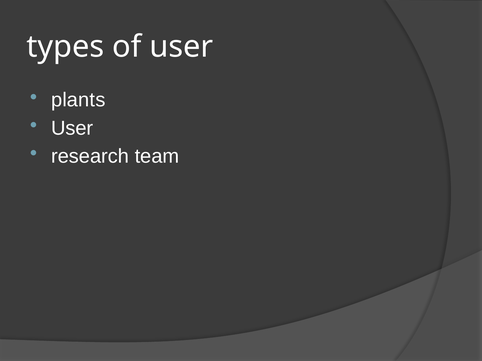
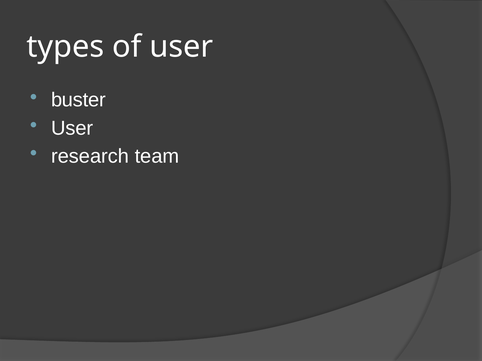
plants: plants -> buster
